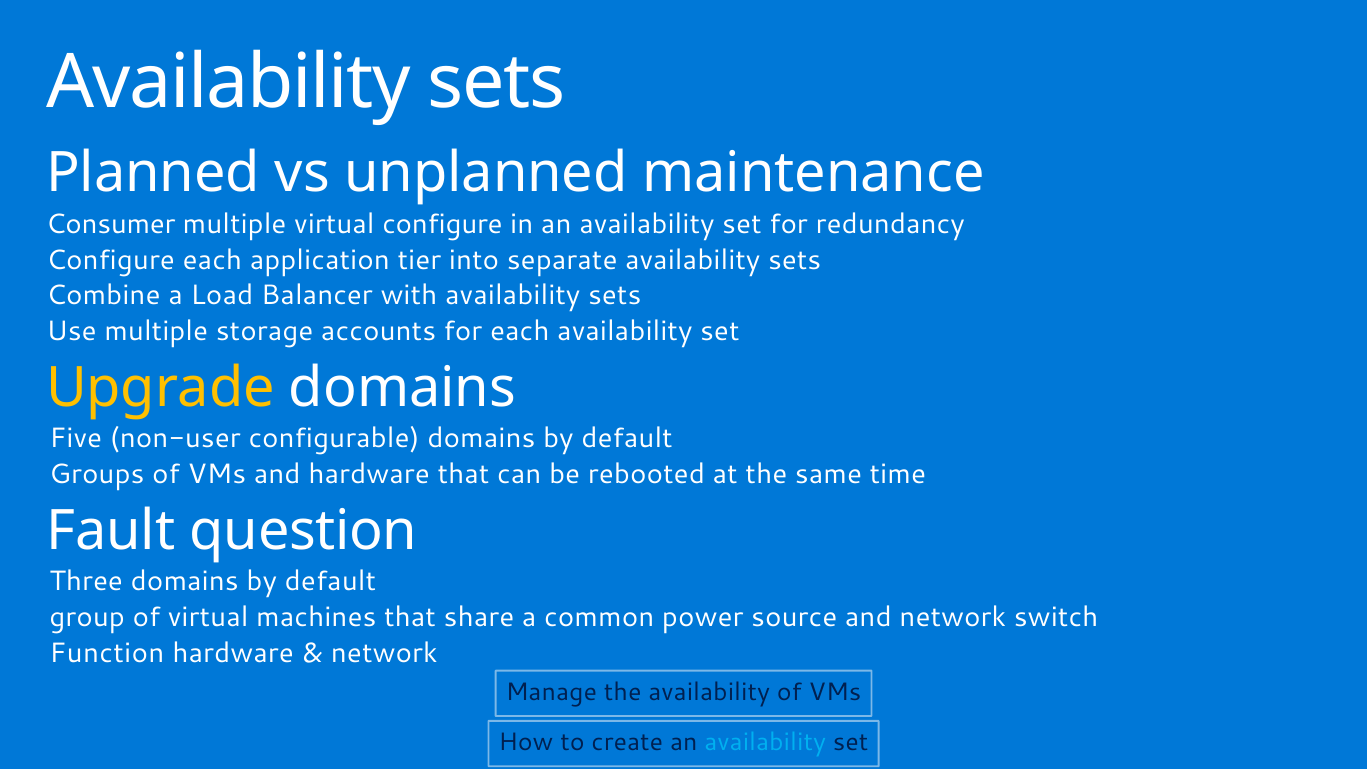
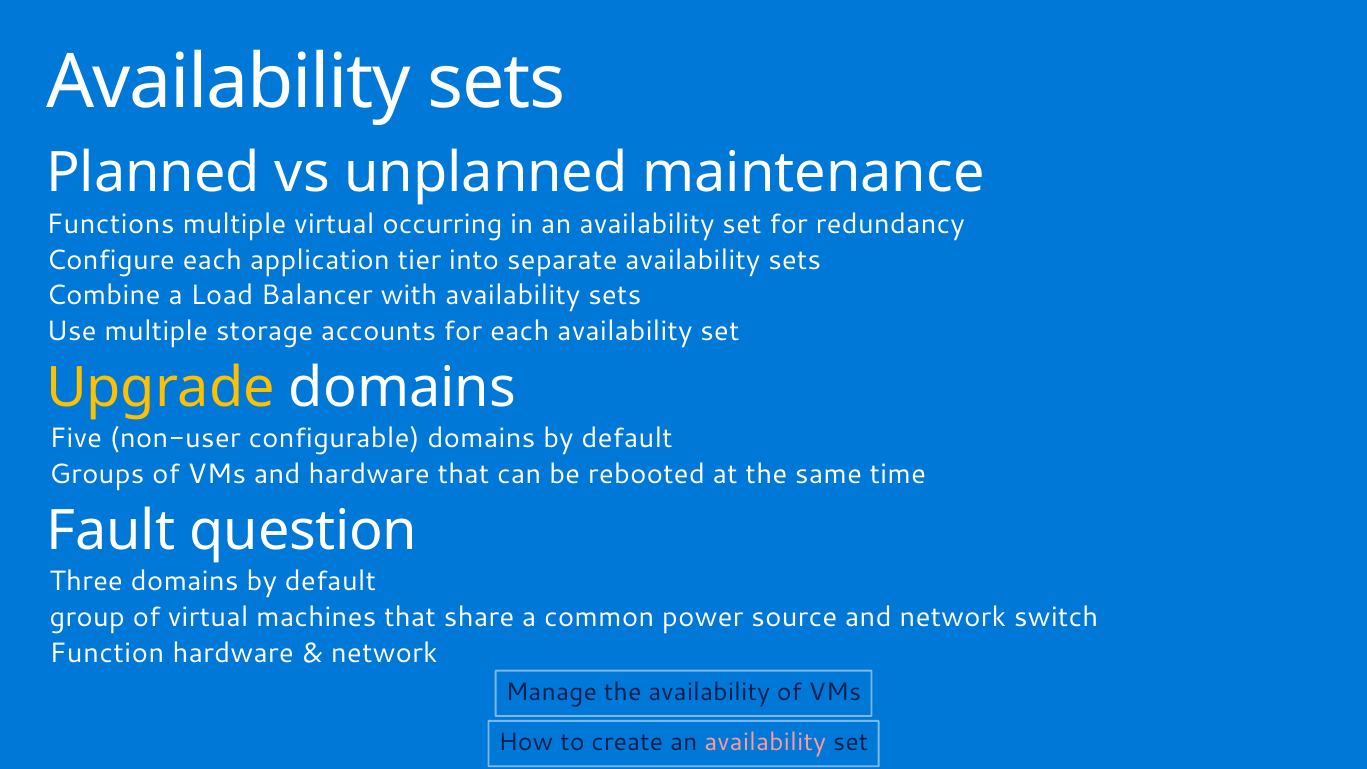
Consumer: Consumer -> Functions
virtual configure: configure -> occurring
availability at (765, 743) colour: light blue -> pink
